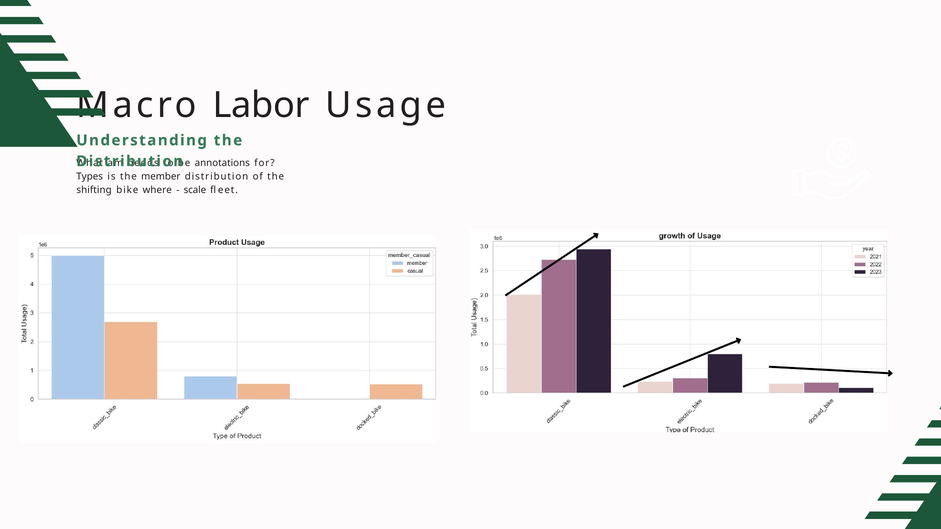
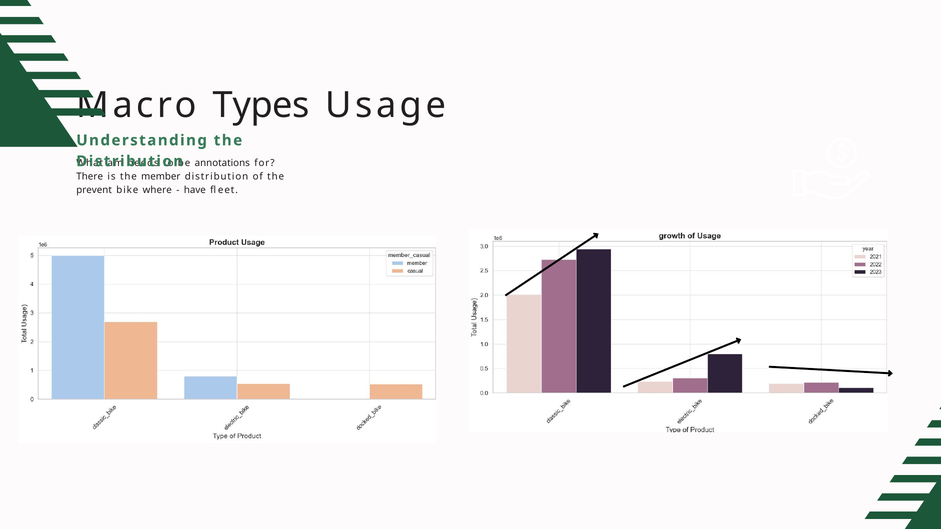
Labor: Labor -> Types
Types: Types -> There
shifting: shifting -> prevent
scale: scale -> have
